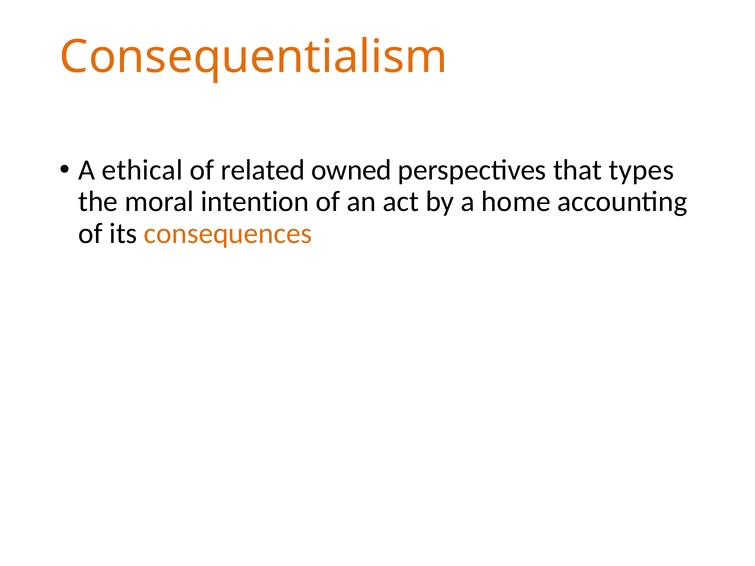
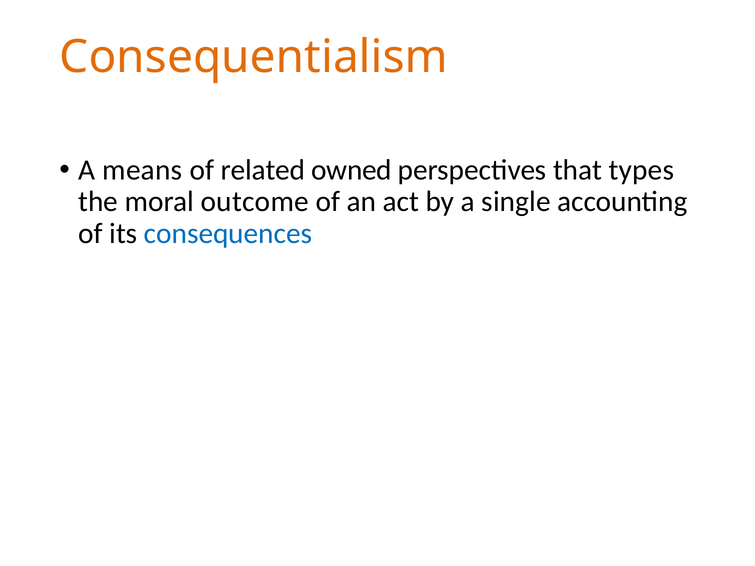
ethical: ethical -> means
intention: intention -> outcome
home: home -> single
consequences colour: orange -> blue
